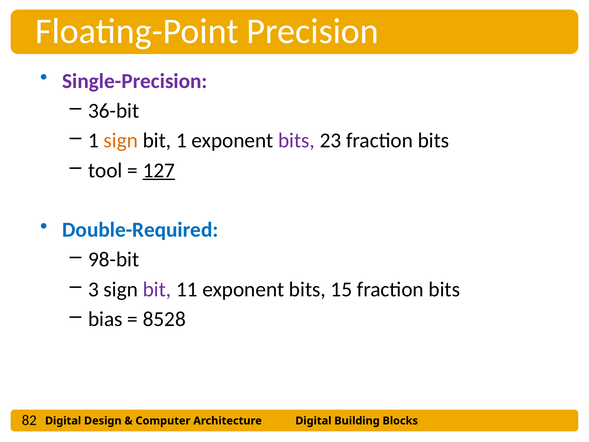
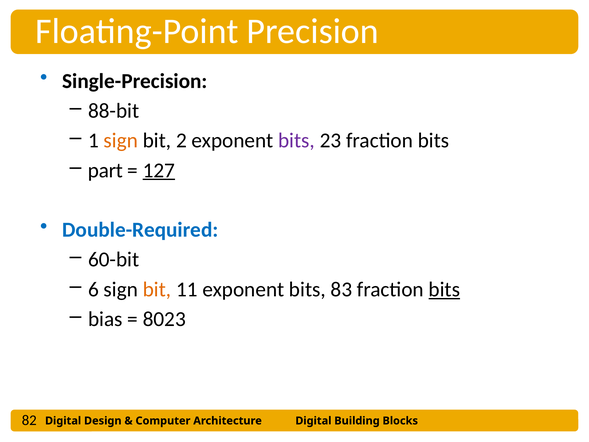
Single-Precision colour: purple -> black
36-bit: 36-bit -> 88-bit
bit 1: 1 -> 2
tool: tool -> part
98-bit: 98-bit -> 60-bit
3: 3 -> 6
bit at (157, 289) colour: purple -> orange
15: 15 -> 83
bits at (444, 289) underline: none -> present
8528: 8528 -> 8023
